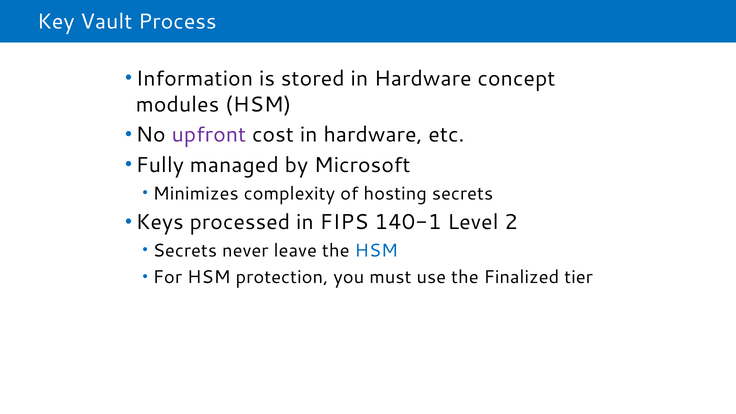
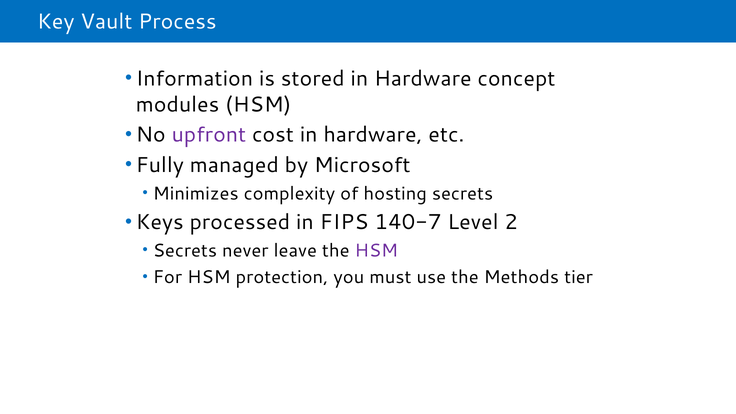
140-1: 140-1 -> 140-7
HSM at (376, 251) colour: blue -> purple
Finalized: Finalized -> Methods
